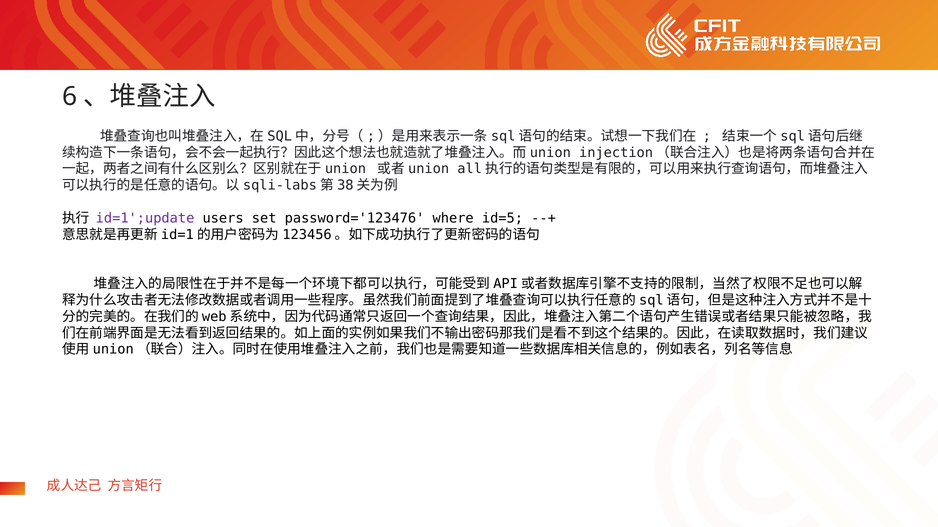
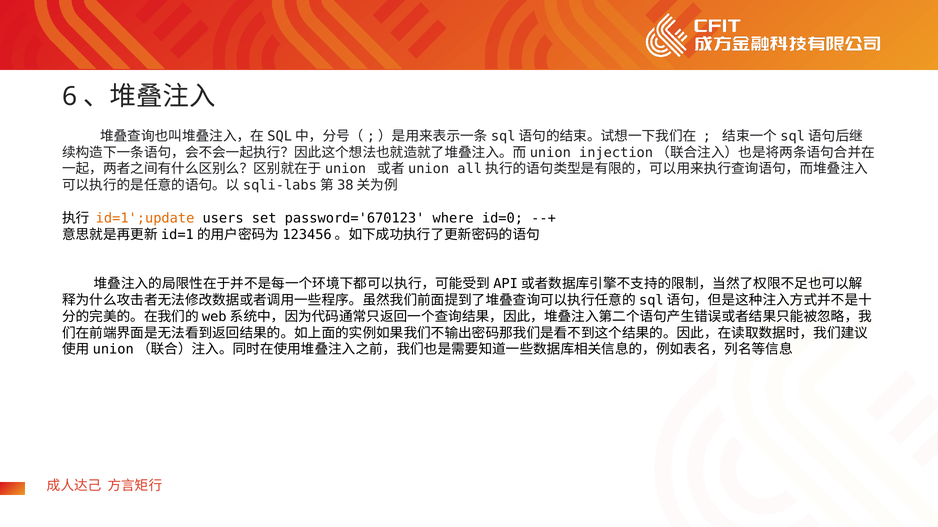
id=1';update colour: purple -> orange
password='123476: password='123476 -> password='670123
id=5: id=5 -> id=0
